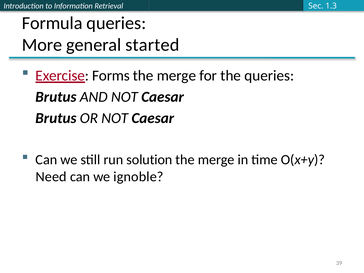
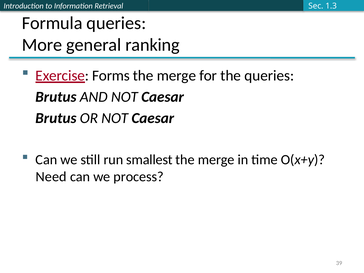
started: started -> ranking
solution: solution -> smallest
ignoble: ignoble -> process
